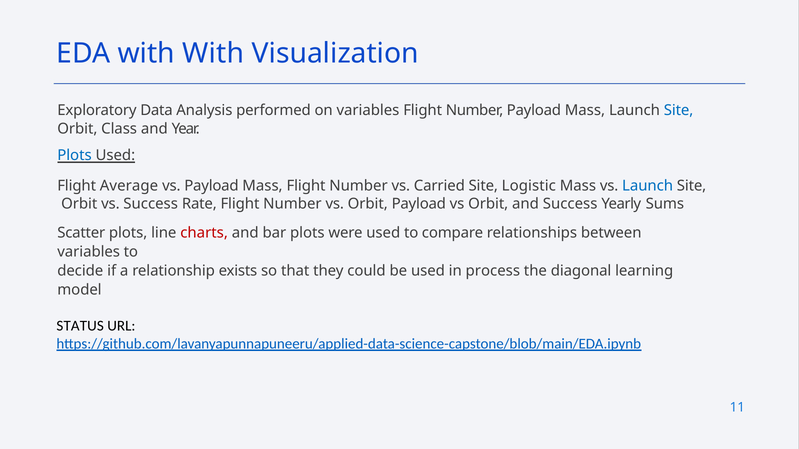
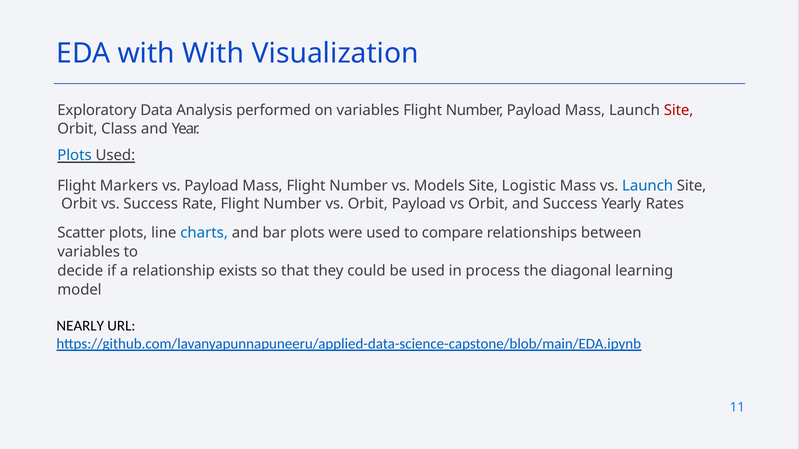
Site at (679, 110) colour: blue -> red
Average: Average -> Markers
Carried: Carried -> Models
Sums: Sums -> Rates
charts colour: red -> blue
STATUS: STATUS -> NEARLY
